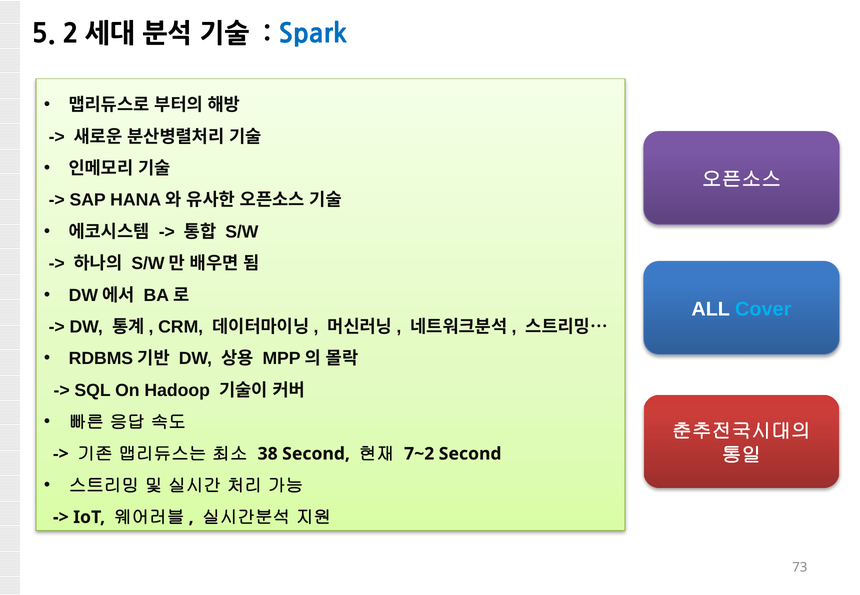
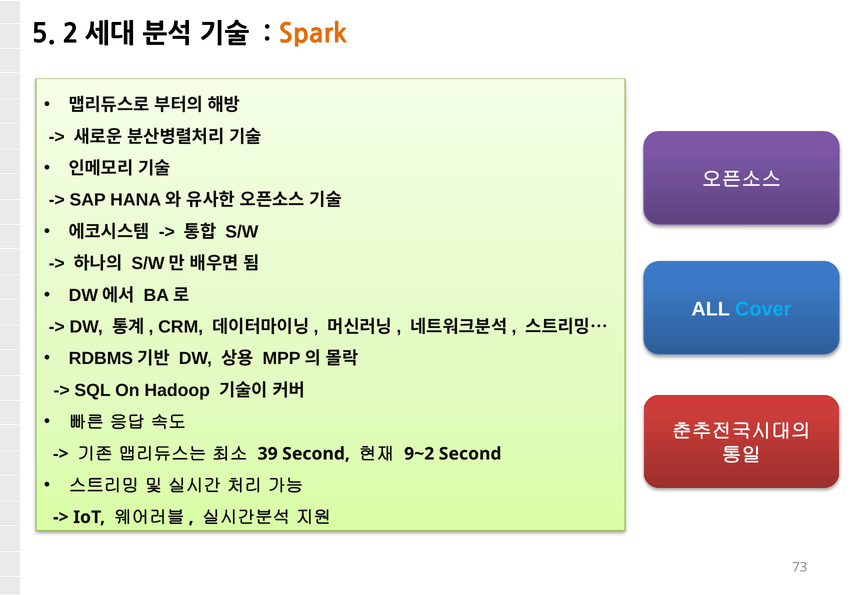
Spark colour: blue -> orange
38: 38 -> 39
7~2: 7~2 -> 9~2
